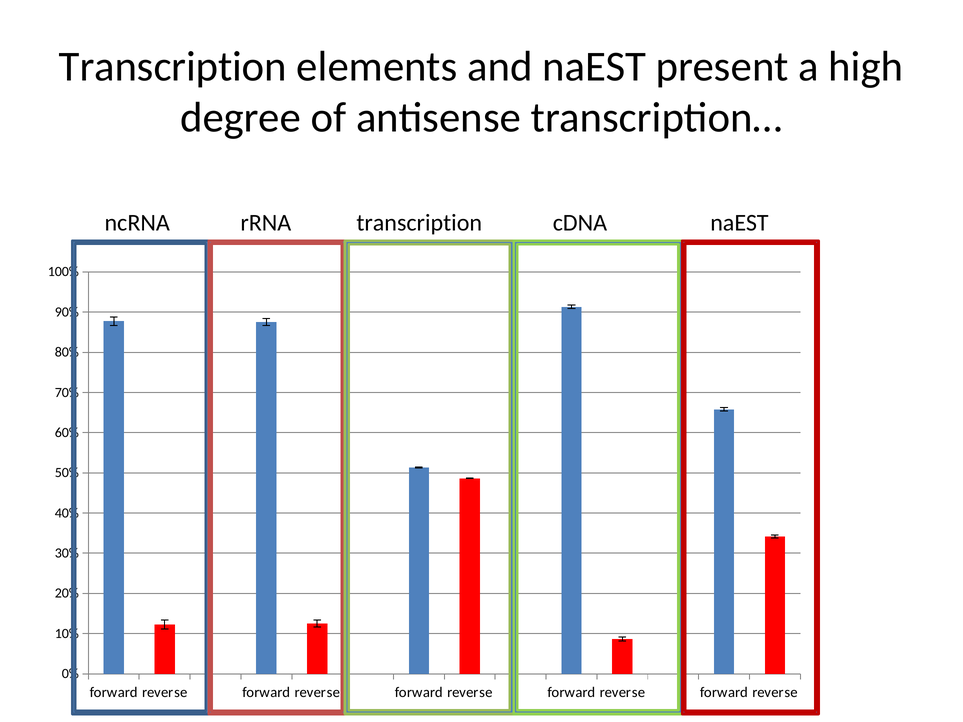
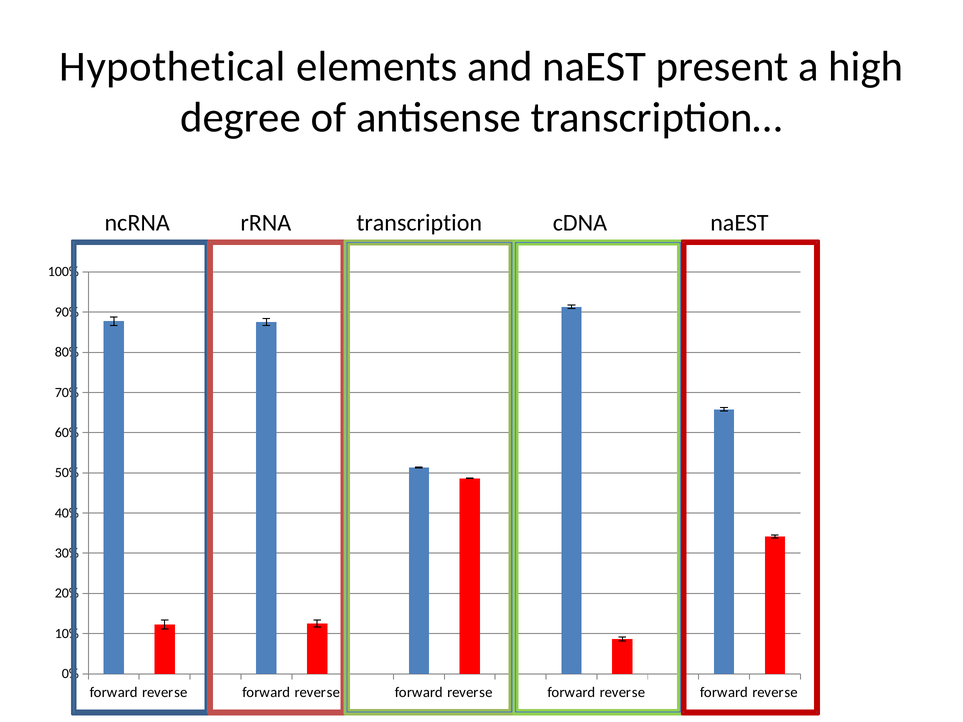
Transcription at (173, 66): Transcription -> Hypothetical
